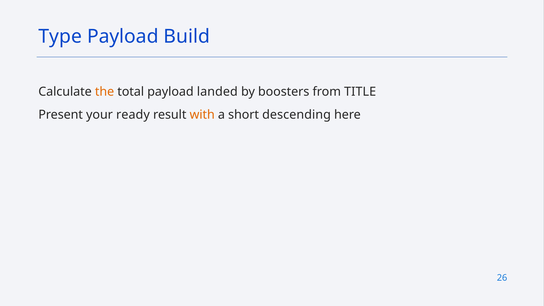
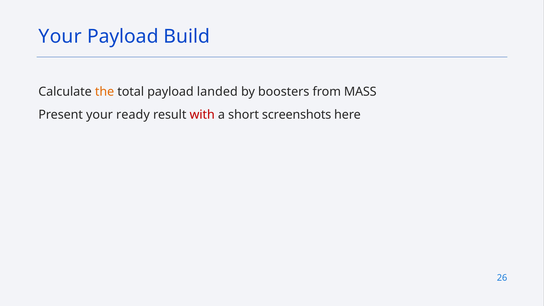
Type at (60, 36): Type -> Your
TITLE: TITLE -> MASS
with colour: orange -> red
descending: descending -> screenshots
